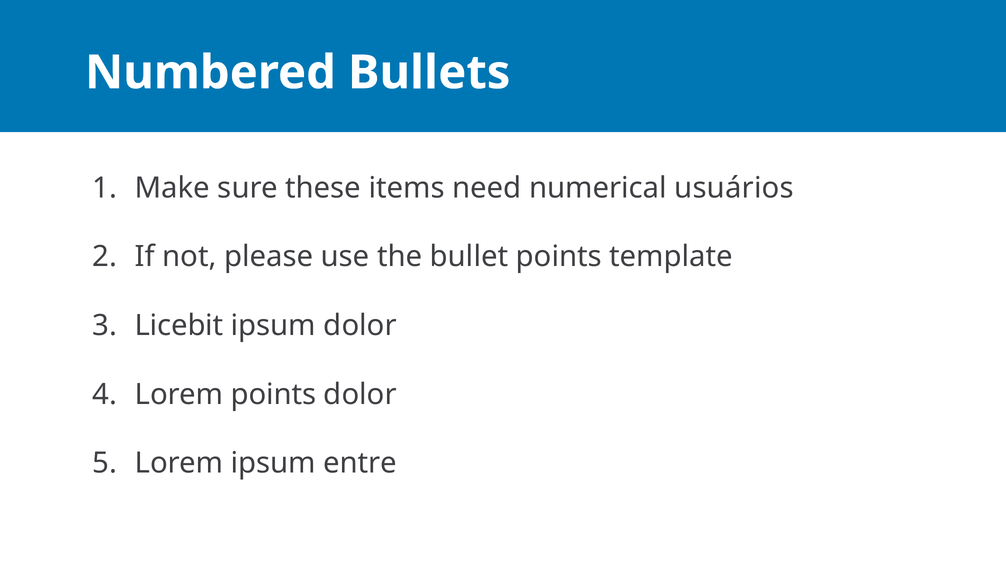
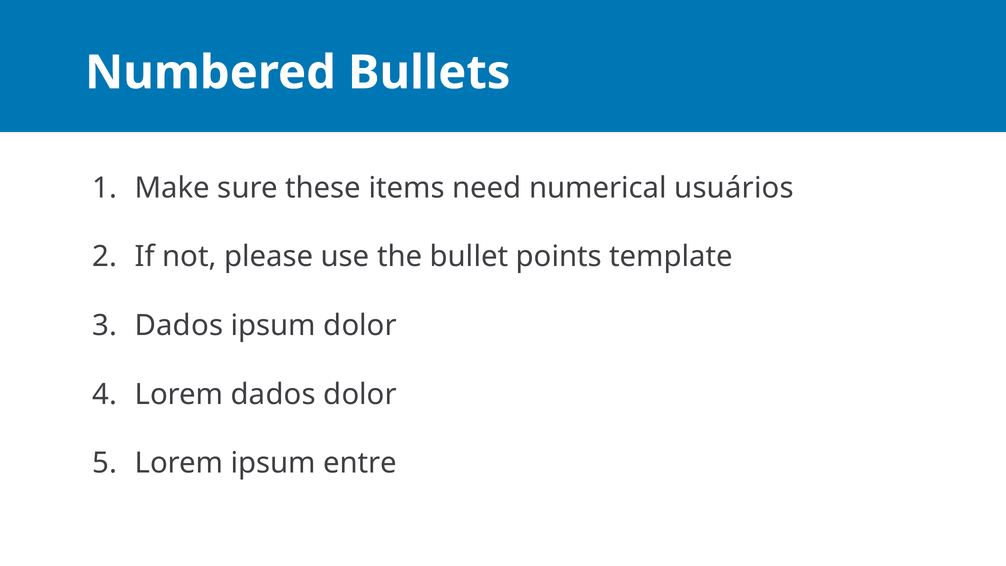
Licebit at (179, 326): Licebit -> Dados
Lorem points: points -> dados
